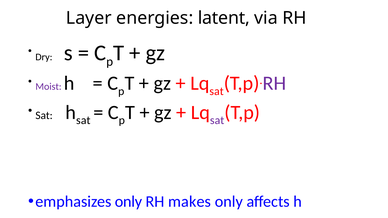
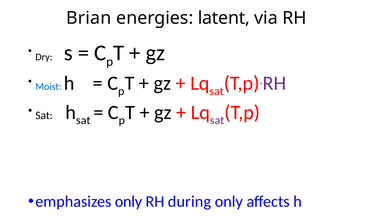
Layer: Layer -> Brian
Moist colour: purple -> blue
makes: makes -> during
